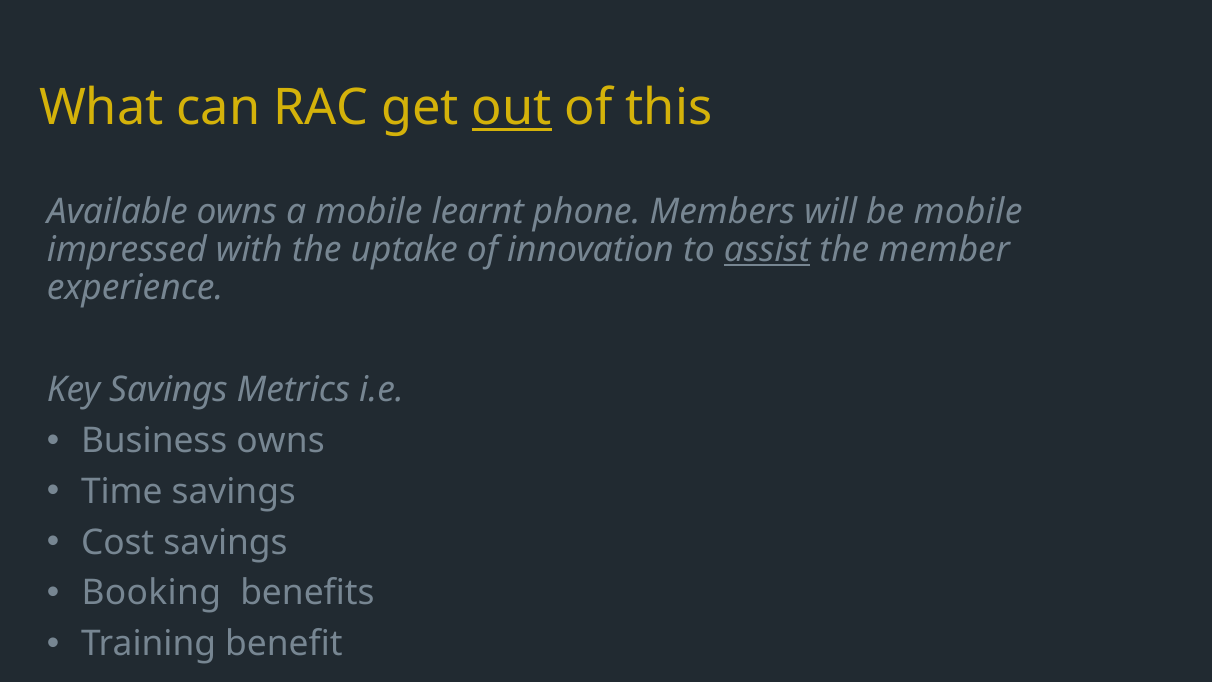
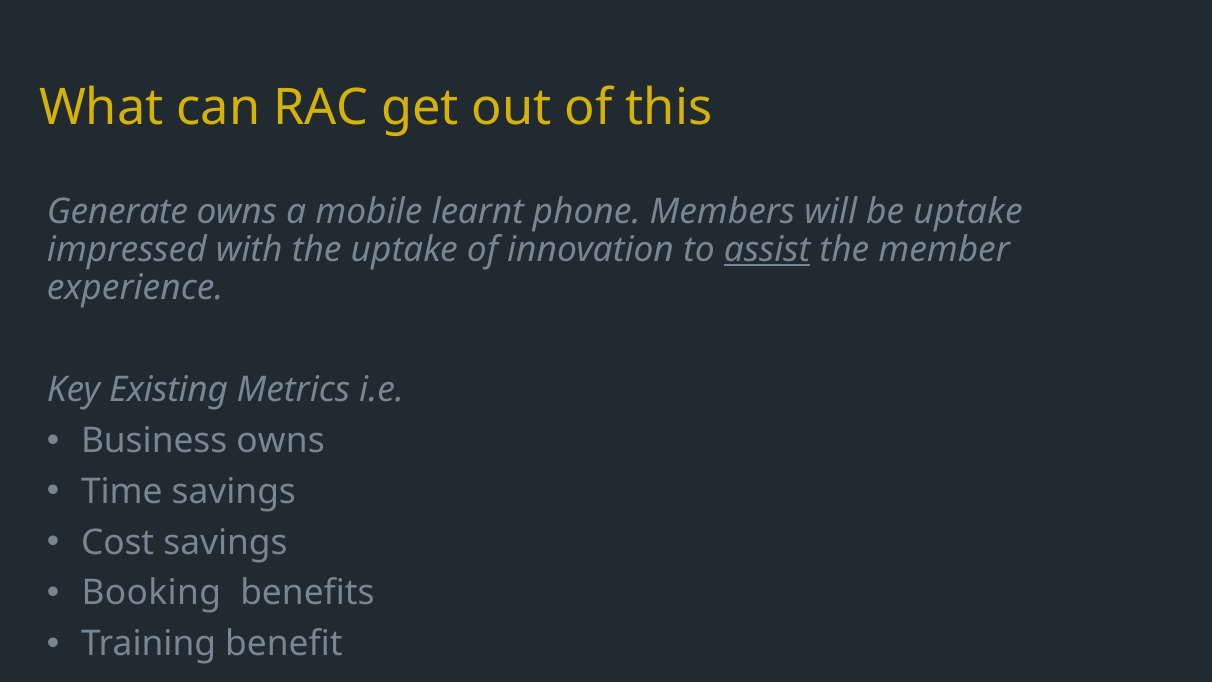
out underline: present -> none
Available: Available -> Generate
be mobile: mobile -> uptake
Key Savings: Savings -> Existing
